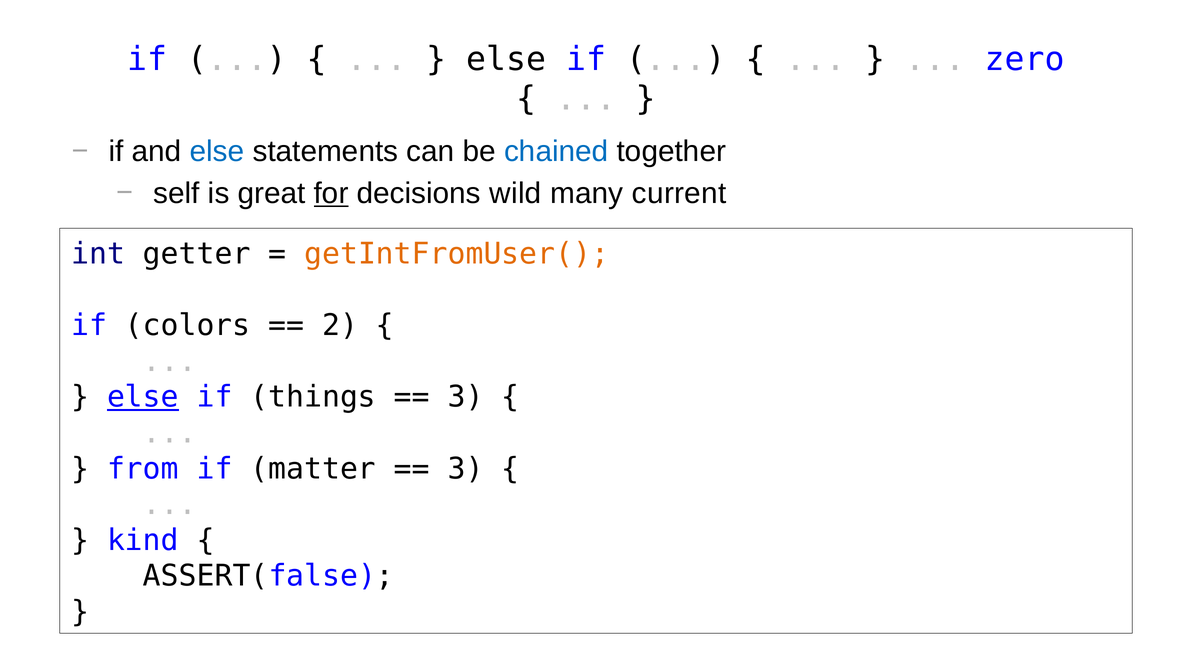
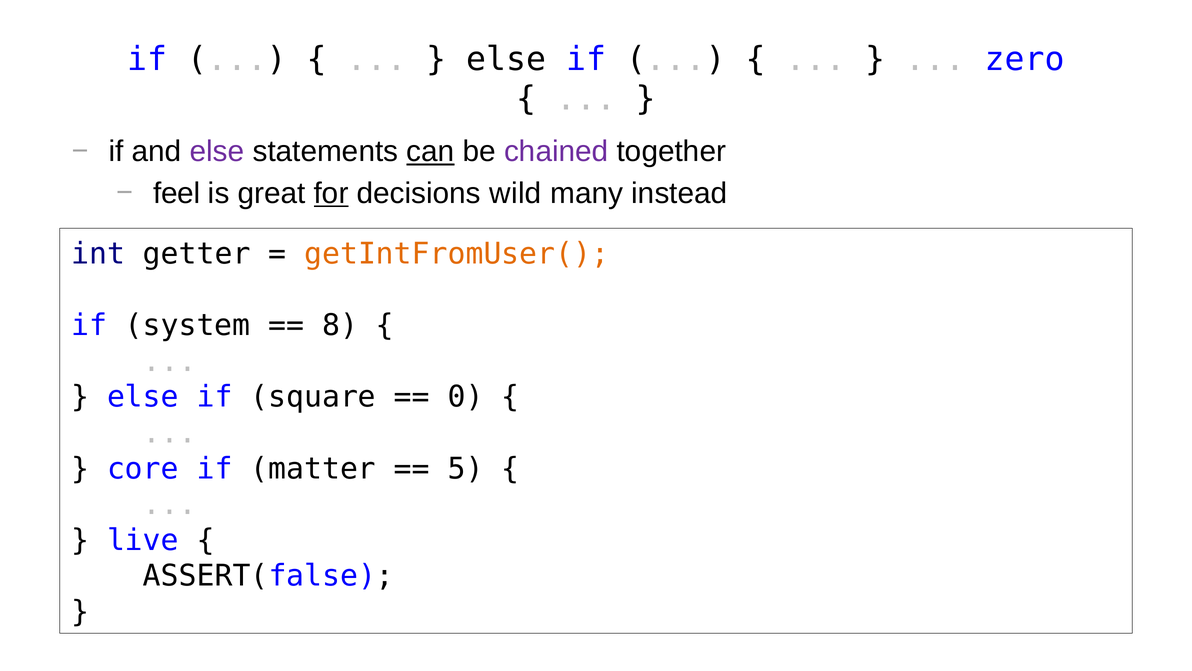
else at (217, 152) colour: blue -> purple
can underline: none -> present
chained colour: blue -> purple
self: self -> feel
current: current -> instead
colors: colors -> system
2: 2 -> 8
else at (143, 397) underline: present -> none
things: things -> square
3 at (466, 397): 3 -> 0
from: from -> core
3 at (466, 468): 3 -> 5
kind: kind -> live
